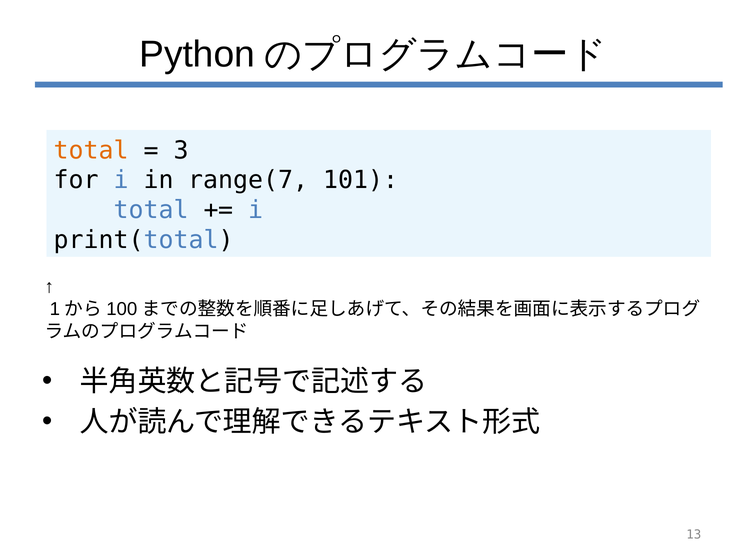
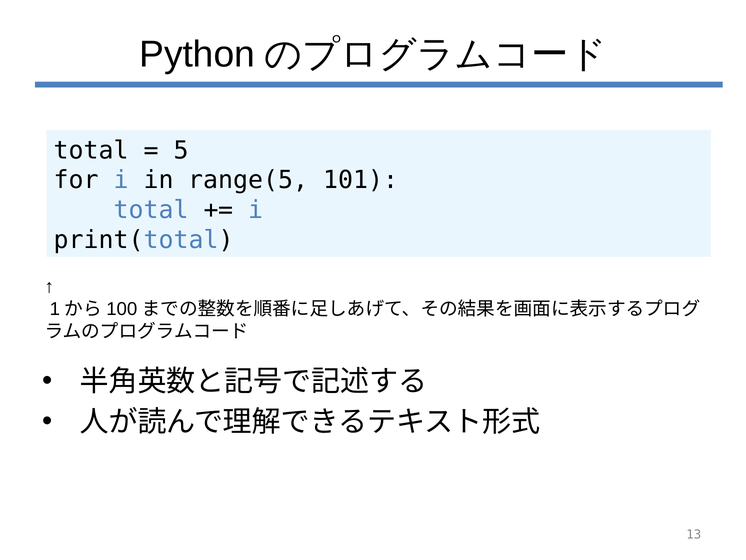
total at (91, 150) colour: orange -> black
3: 3 -> 5
range(7: range(7 -> range(5
